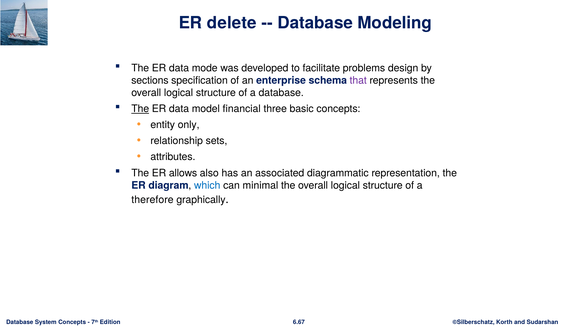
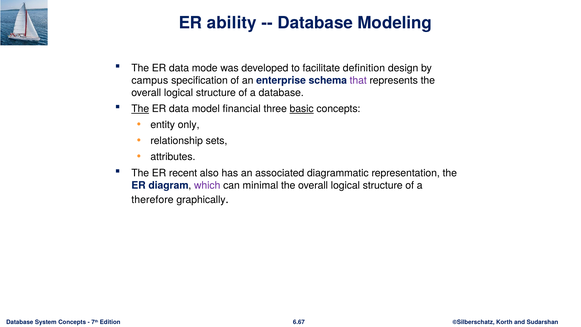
delete: delete -> ability
problems: problems -> definition
sections: sections -> campus
basic underline: none -> present
allows: allows -> recent
which colour: blue -> purple
